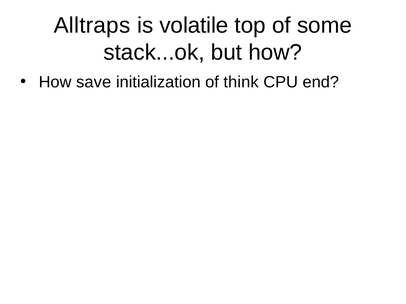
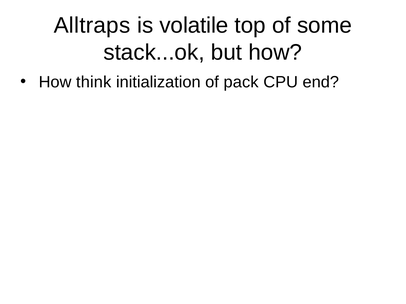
save: save -> think
think: think -> pack
